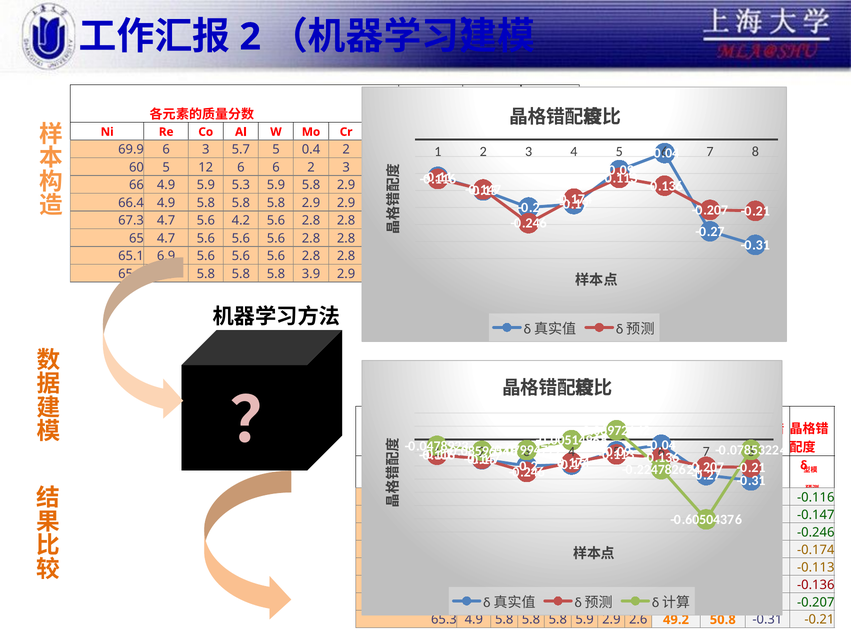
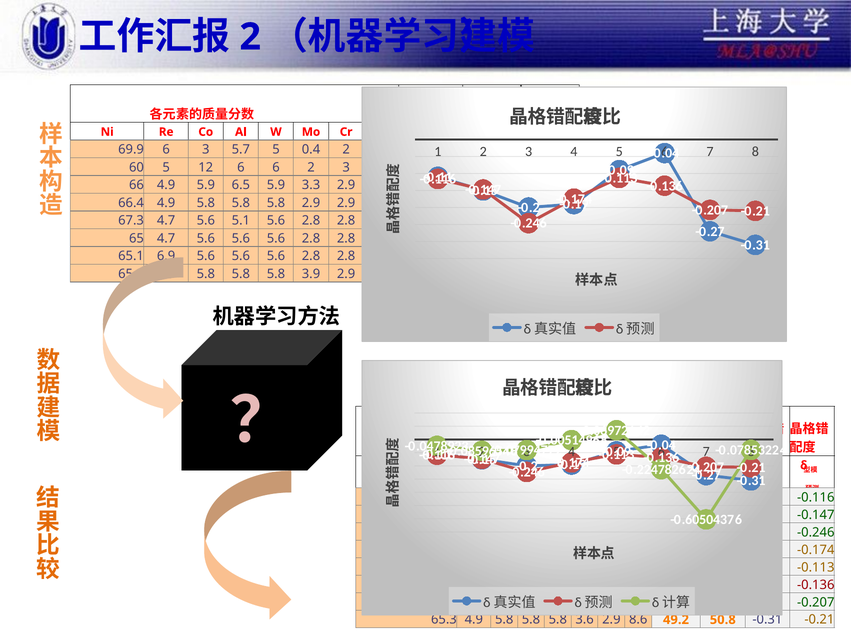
5.3: 5.3 -> 6.5
5.9 5.8: 5.8 -> 3.3
4.2: 4.2 -> 5.1
5.8 5.9: 5.9 -> 3.6
2.6: 2.6 -> 8.6
